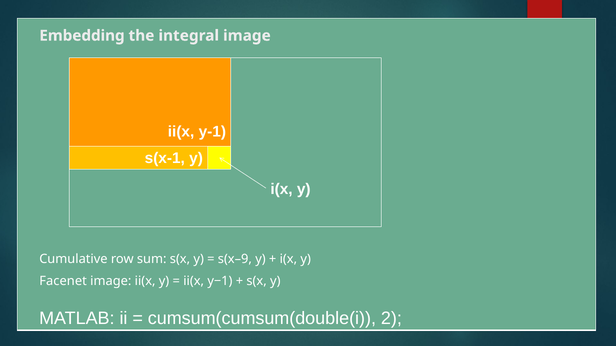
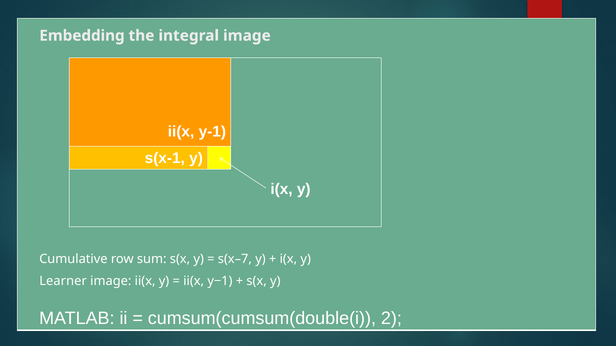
s(x–9: s(x–9 -> s(x–7
Facenet: Facenet -> Learner
